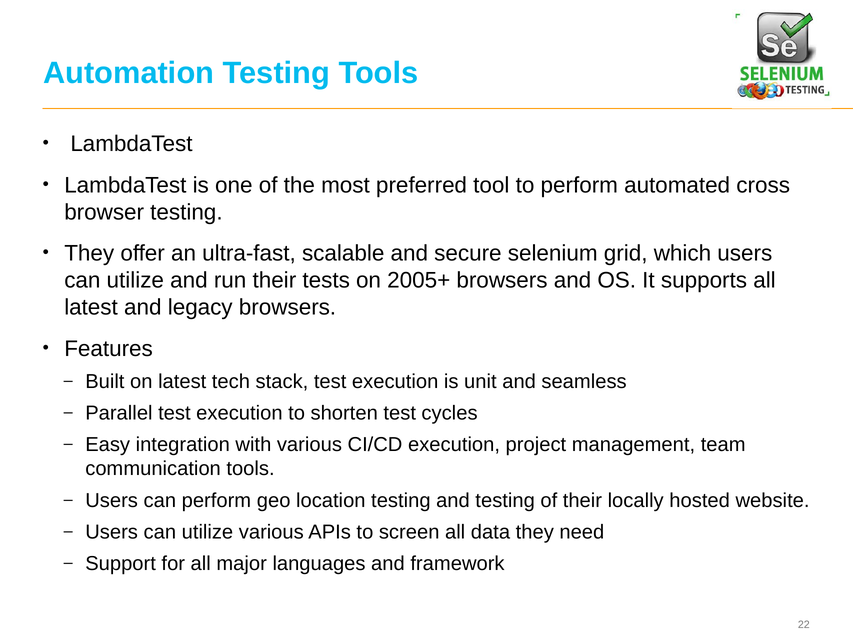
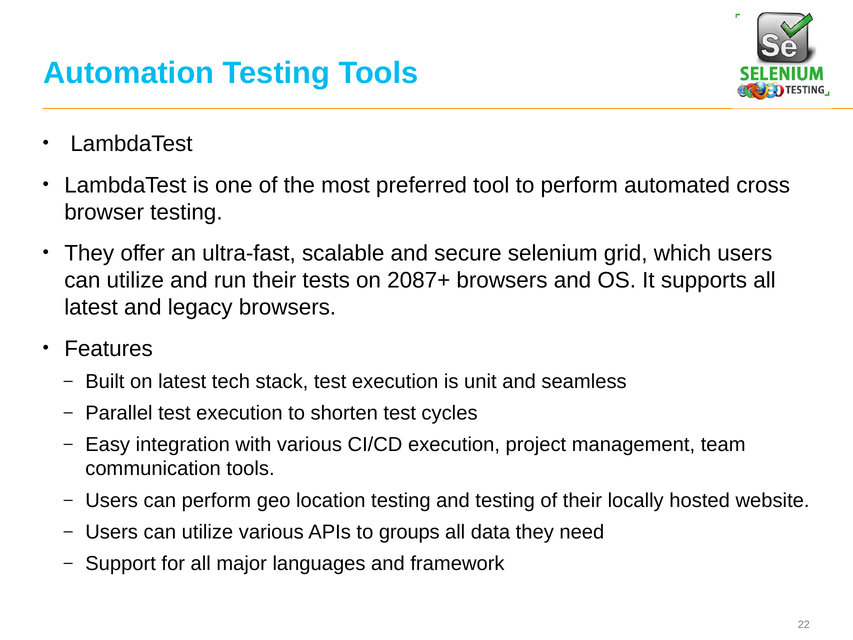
2005+: 2005+ -> 2087+
screen: screen -> groups
